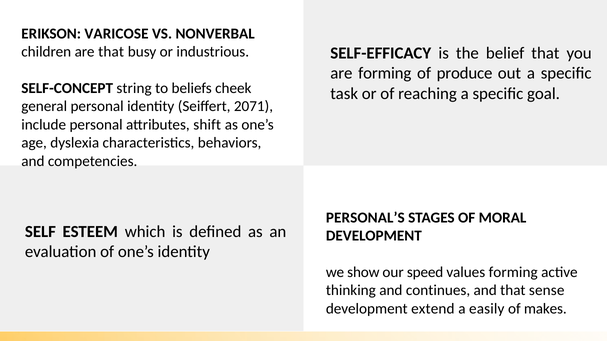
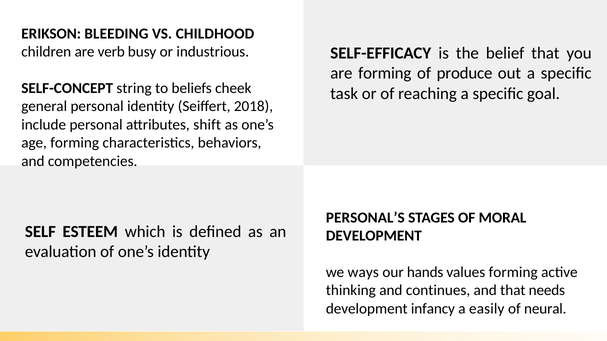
VARICOSE: VARICOSE -> BLEEDING
NONVERBAL: NONVERBAL -> CHILDHOOD
are that: that -> verb
2071: 2071 -> 2018
age dyslexia: dyslexia -> forming
show: show -> ways
speed: speed -> hands
sense: sense -> needs
extend: extend -> infancy
makes: makes -> neural
